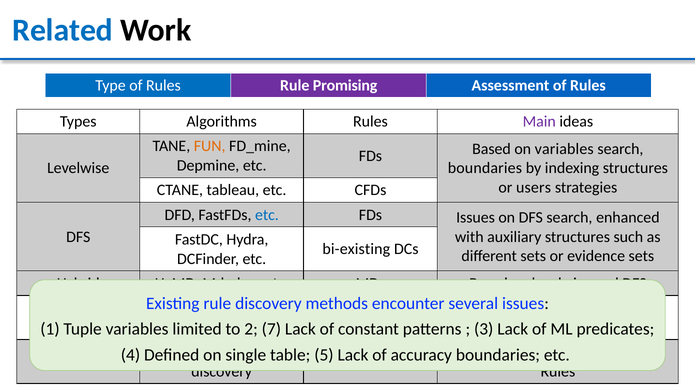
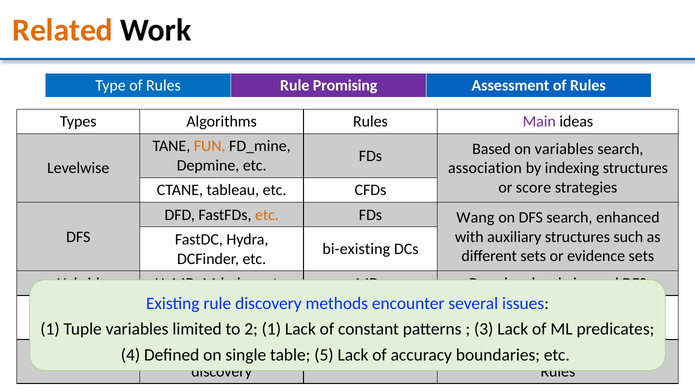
Related colour: blue -> orange
boundaries at (485, 168): boundaries -> association
users: users -> score
etc at (267, 215) colour: blue -> orange
FDs Issues: Issues -> Wang
2 7: 7 -> 1
